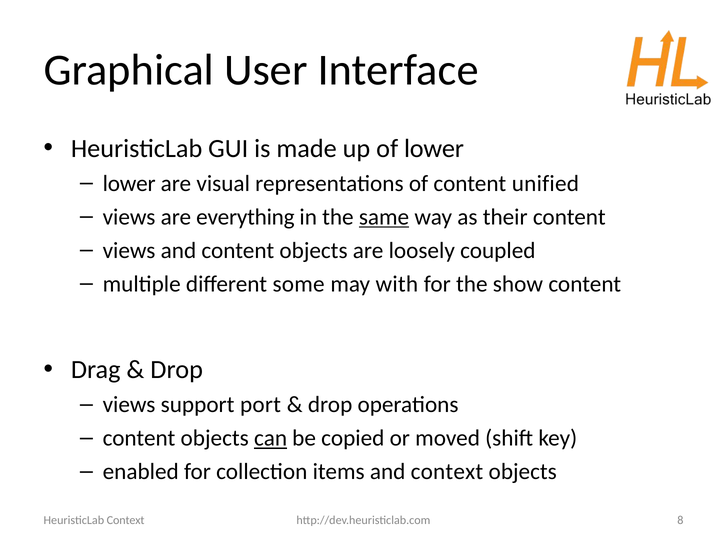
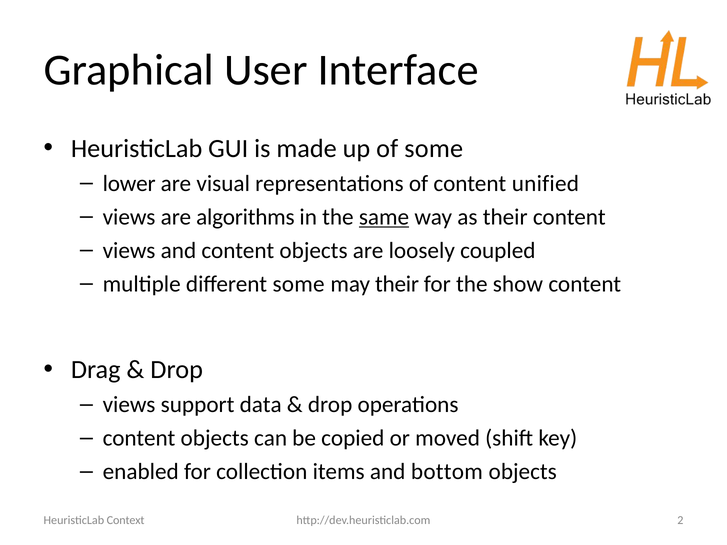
of lower: lower -> some
everything: everything -> algorithms
may with: with -> their
port: port -> data
can underline: present -> none
and context: context -> bottom
8: 8 -> 2
